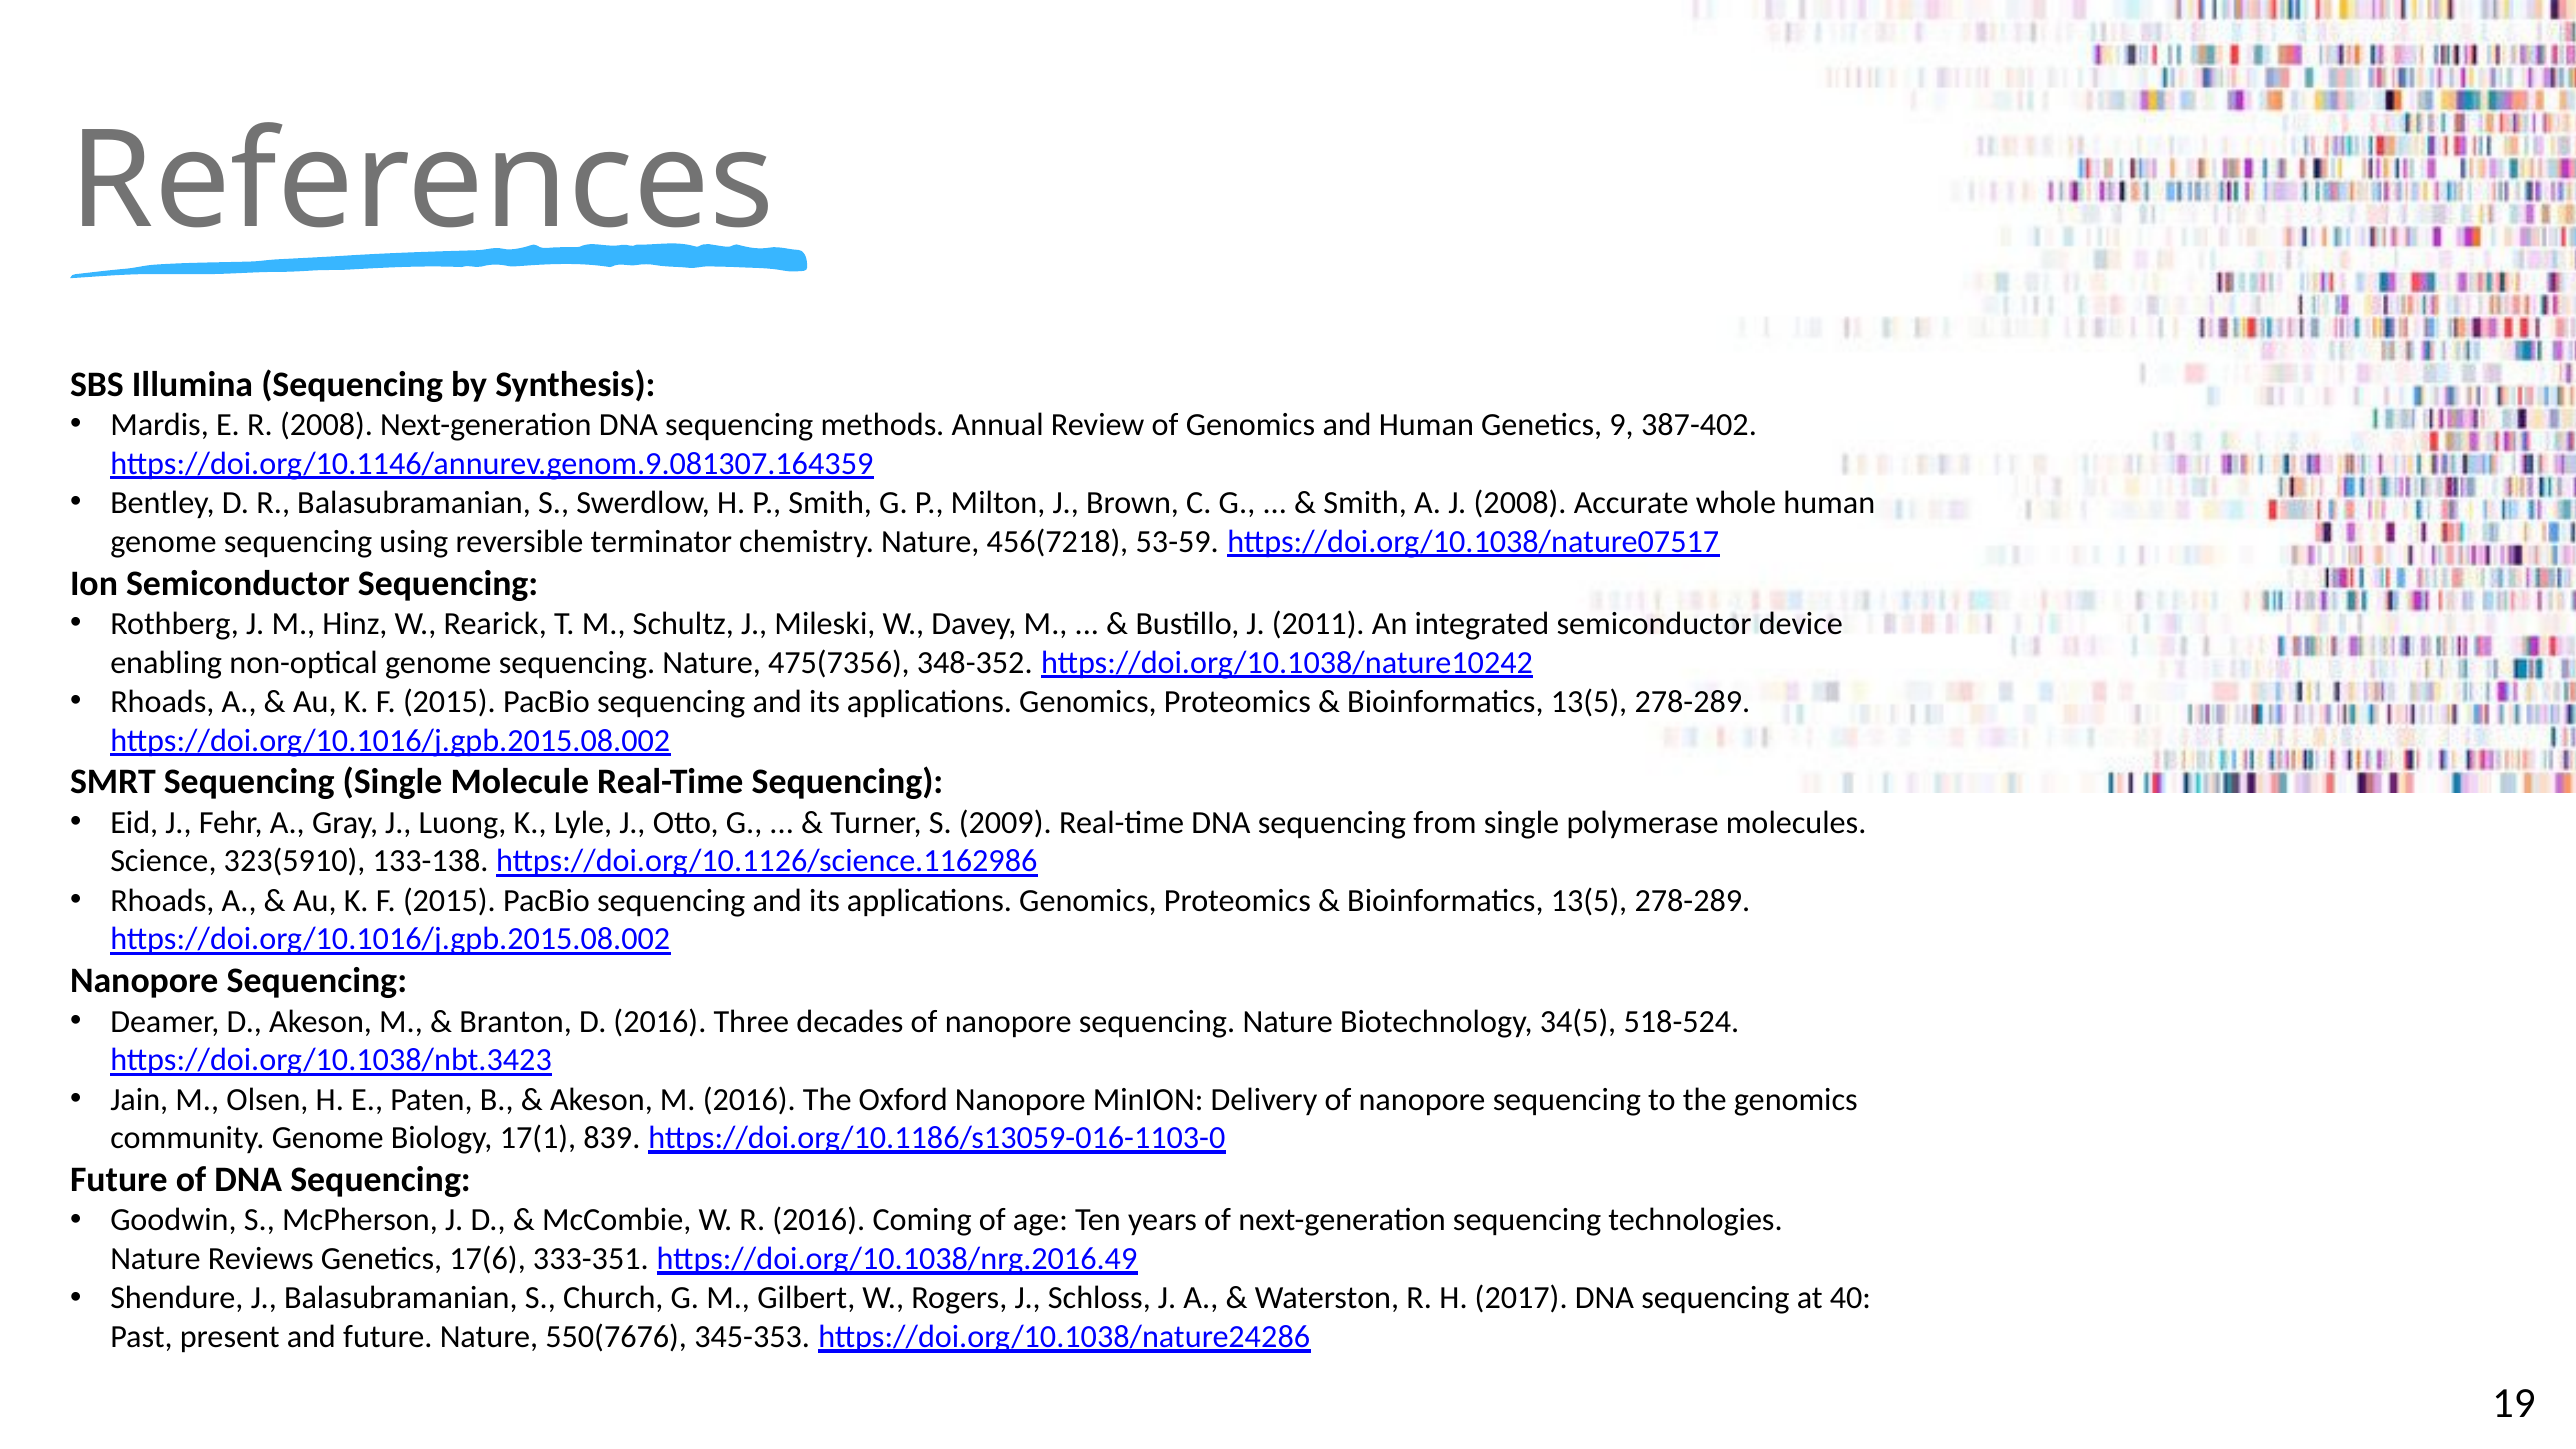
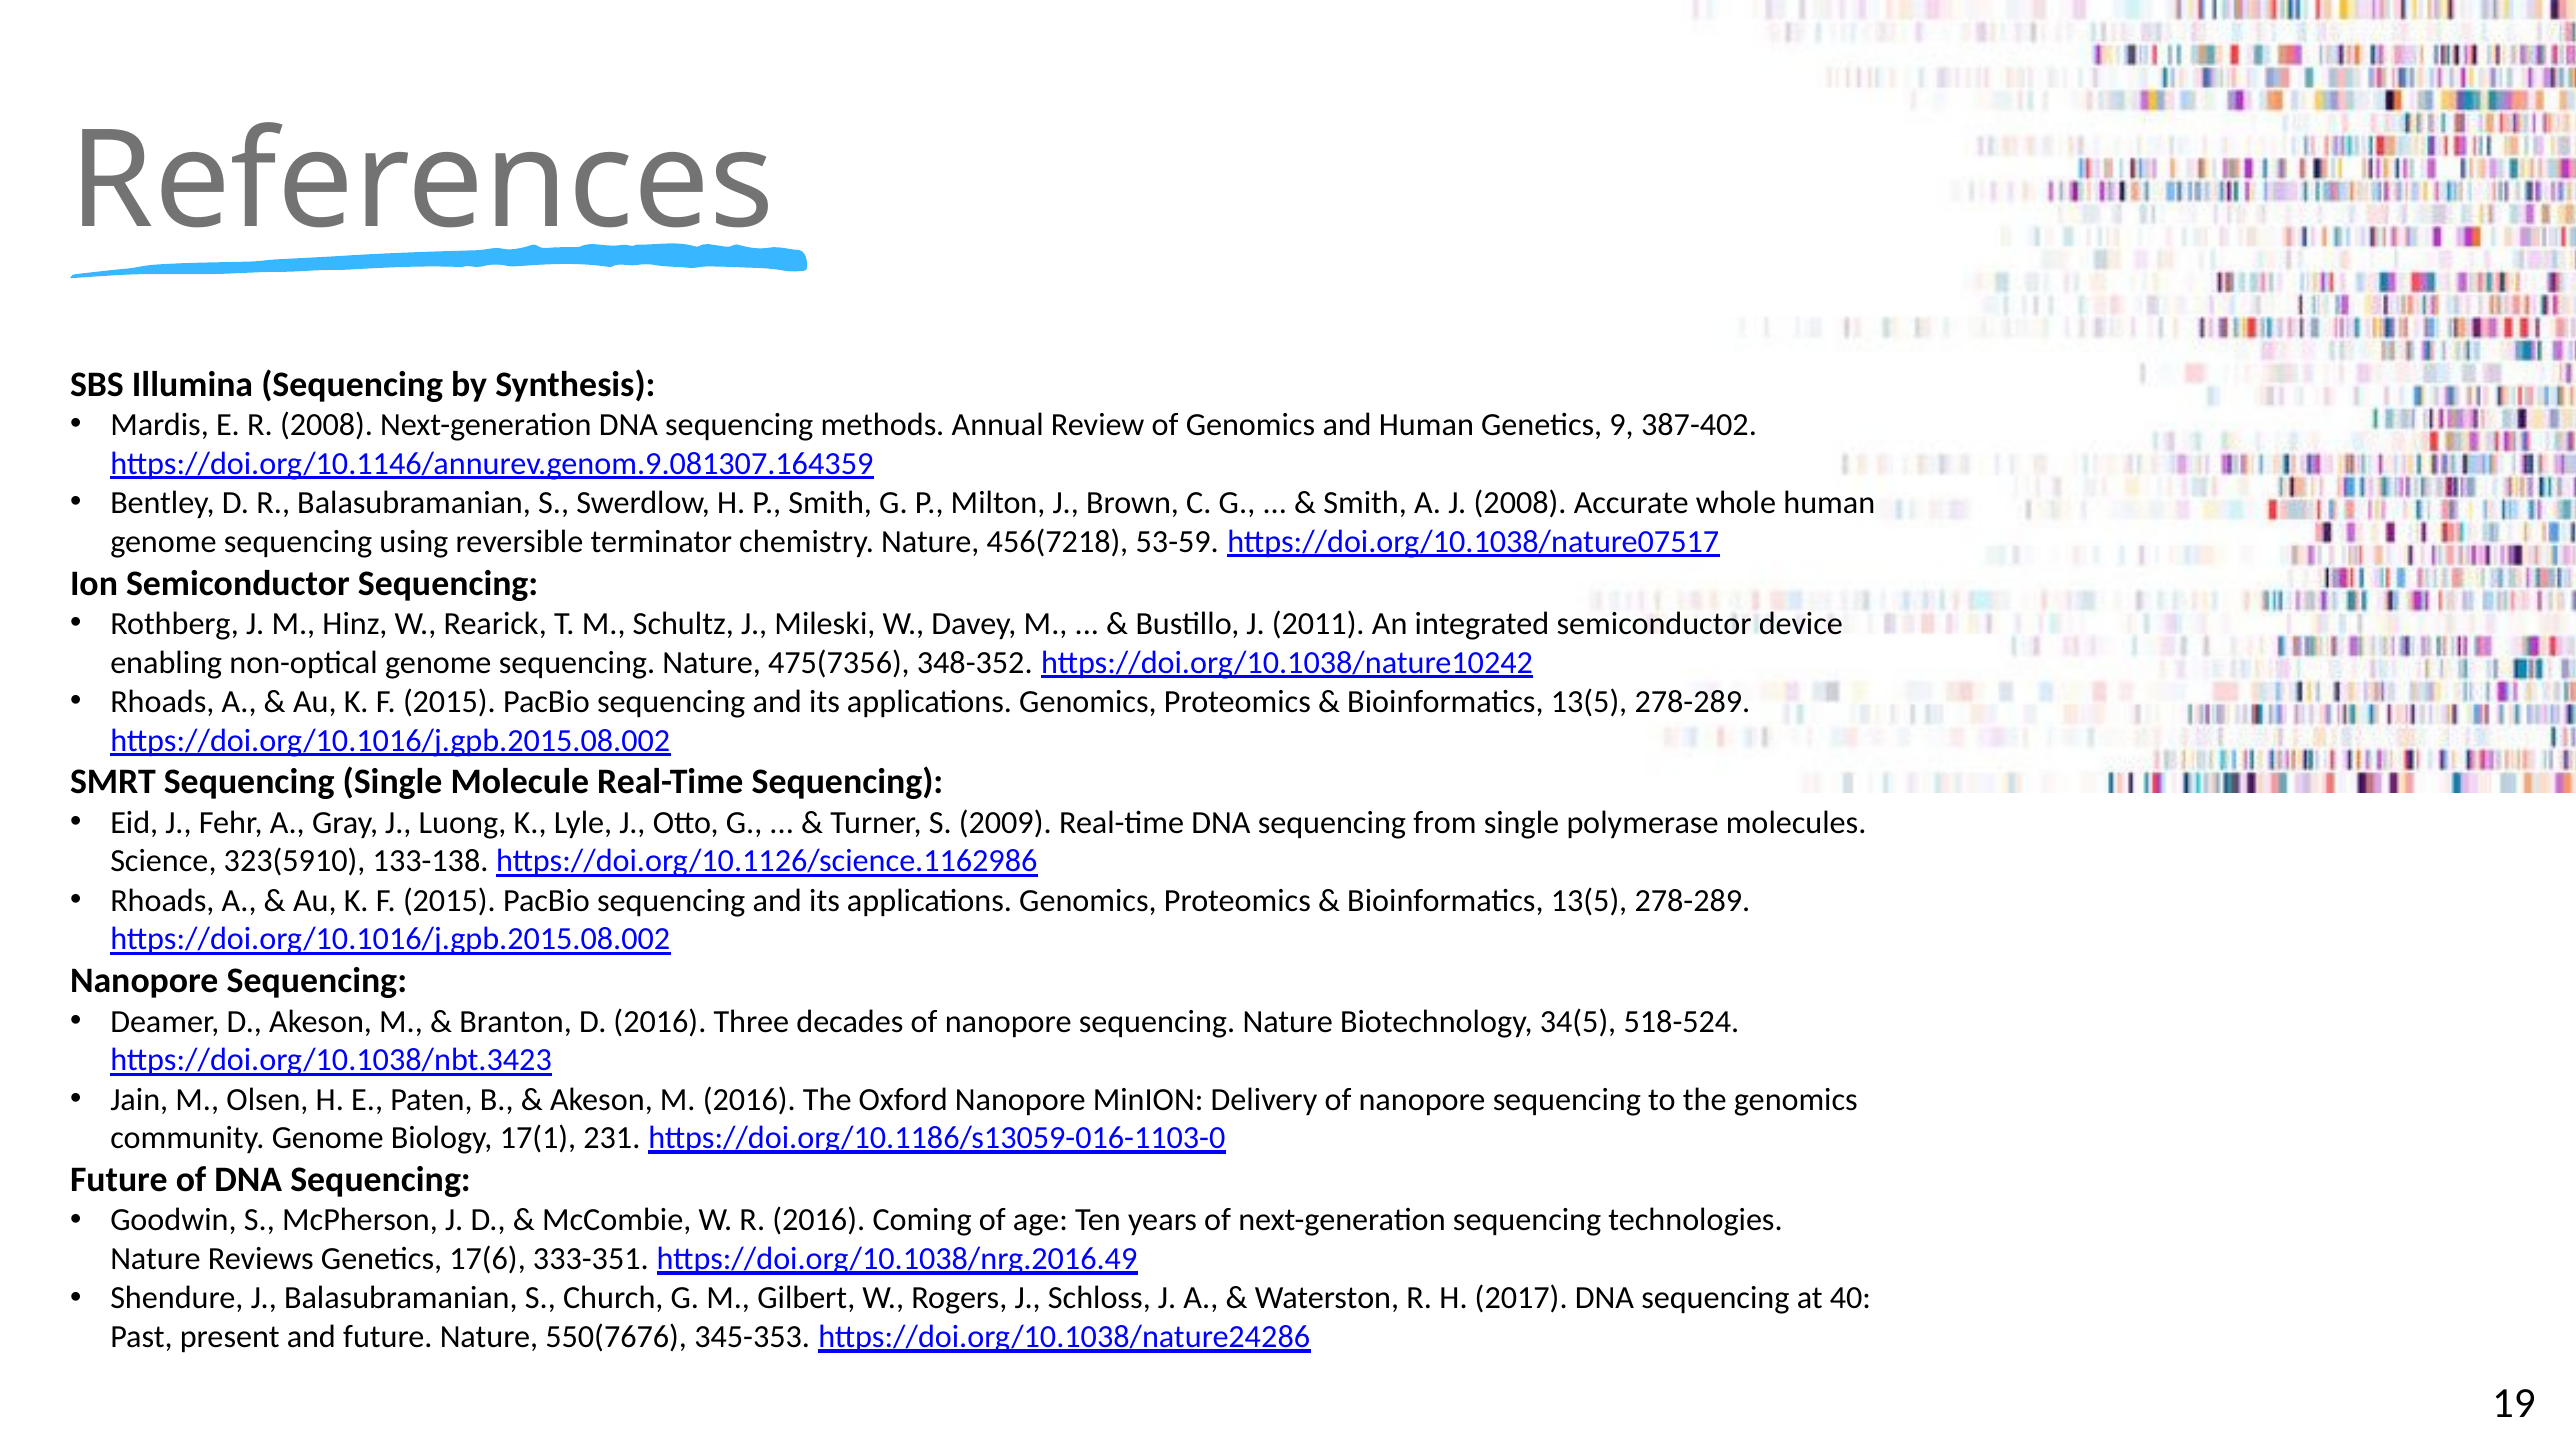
839: 839 -> 231
